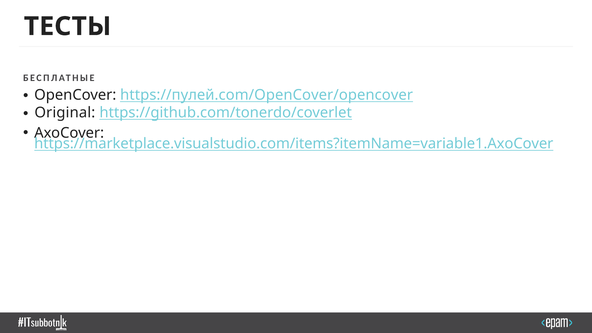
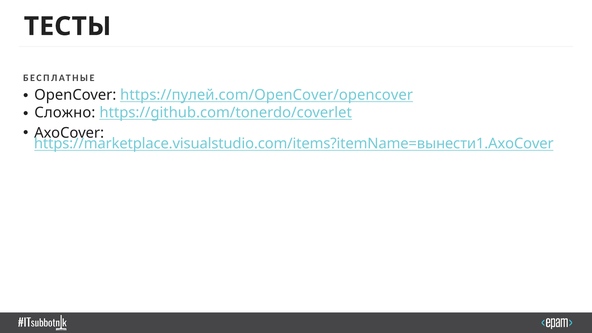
Original: Original -> Сложно
https://marketplace.visualstudio.com/items?itemName=variable1.AxoCover: https://marketplace.visualstudio.com/items?itemName=variable1.AxoCover -> https://marketplace.visualstudio.com/items?itemName=вынести1.AxoCover
